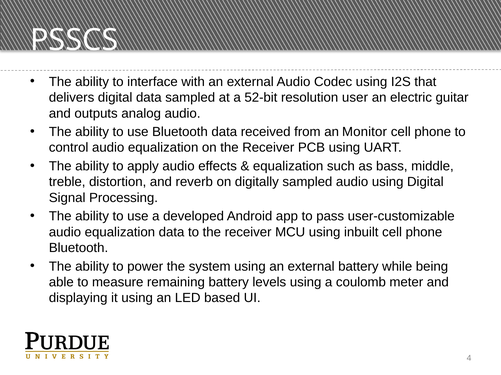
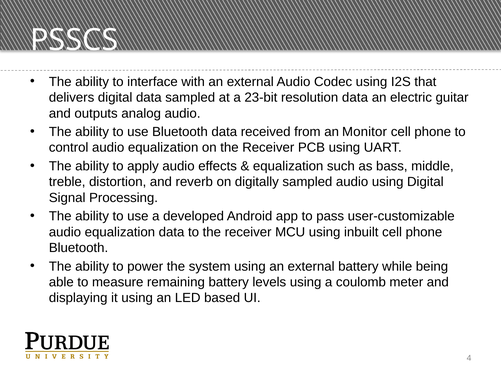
52-bit: 52-bit -> 23-bit
resolution user: user -> data
